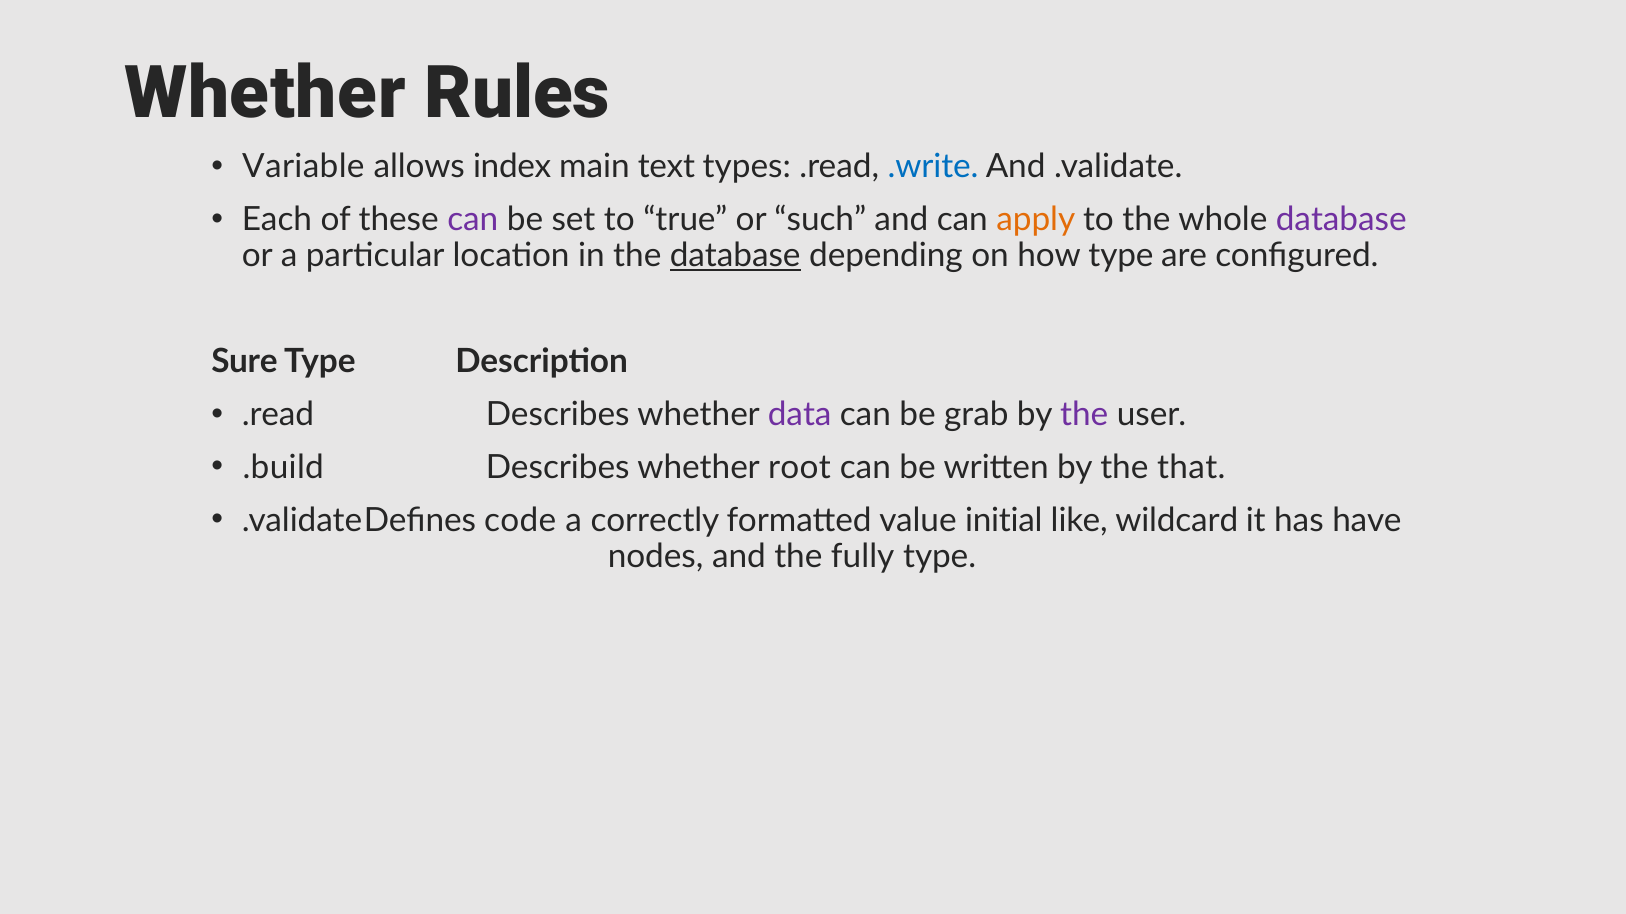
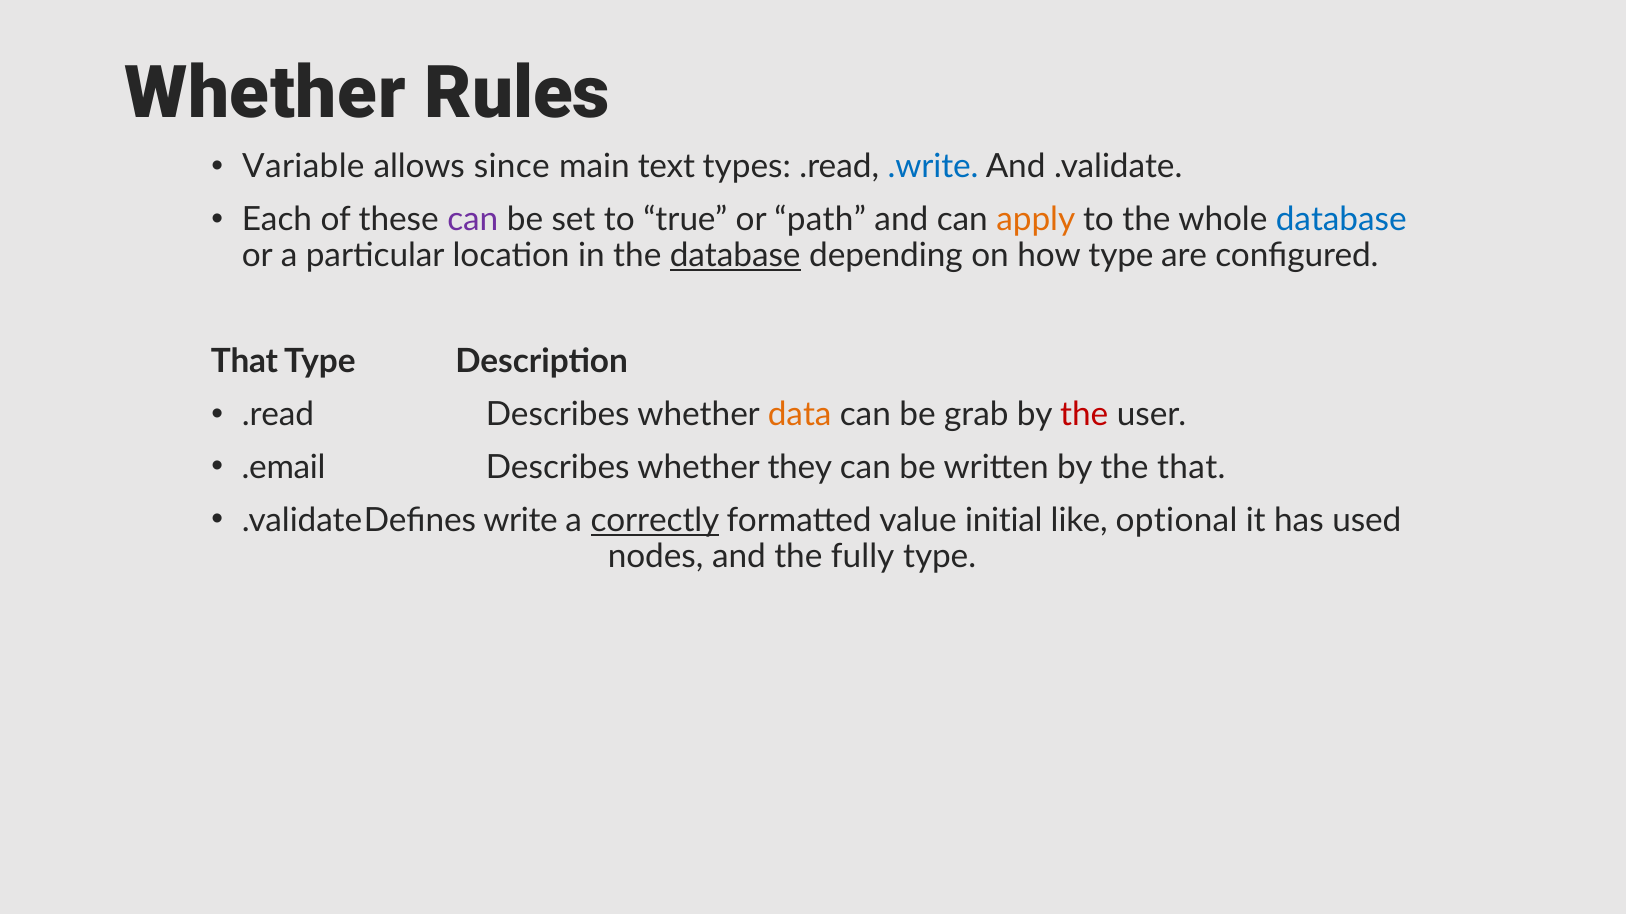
index: index -> since
such: such -> path
database at (1341, 220) colour: purple -> blue
Sure at (244, 362): Sure -> That
data colour: purple -> orange
the at (1084, 415) colour: purple -> red
.build: .build -> .email
root: root -> they
code: code -> write
correctly underline: none -> present
wildcard: wildcard -> optional
have: have -> used
